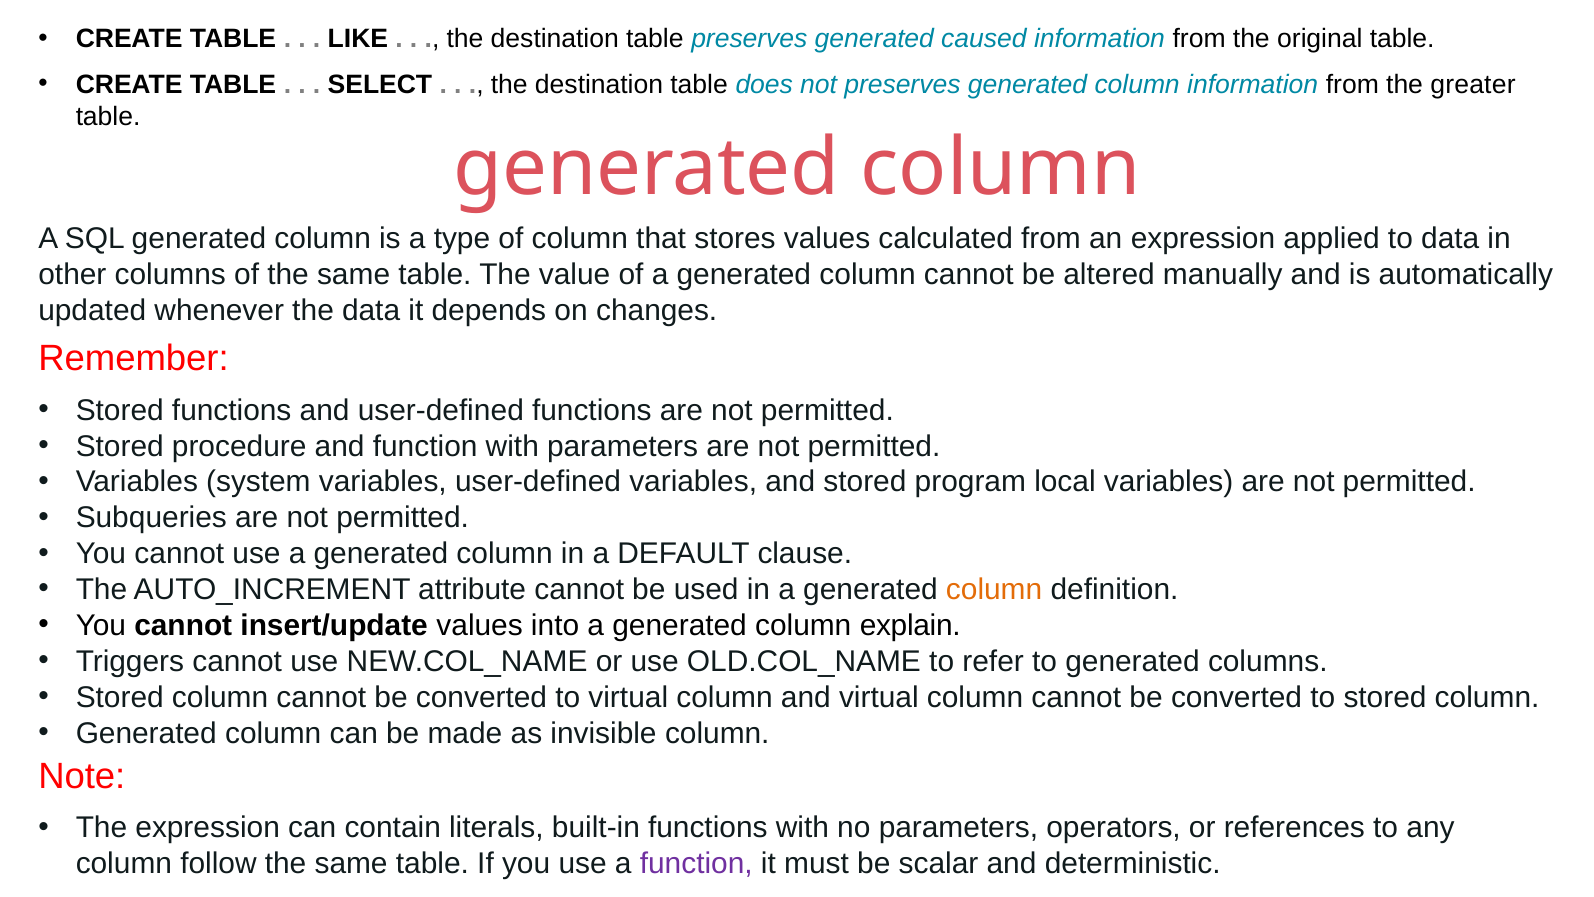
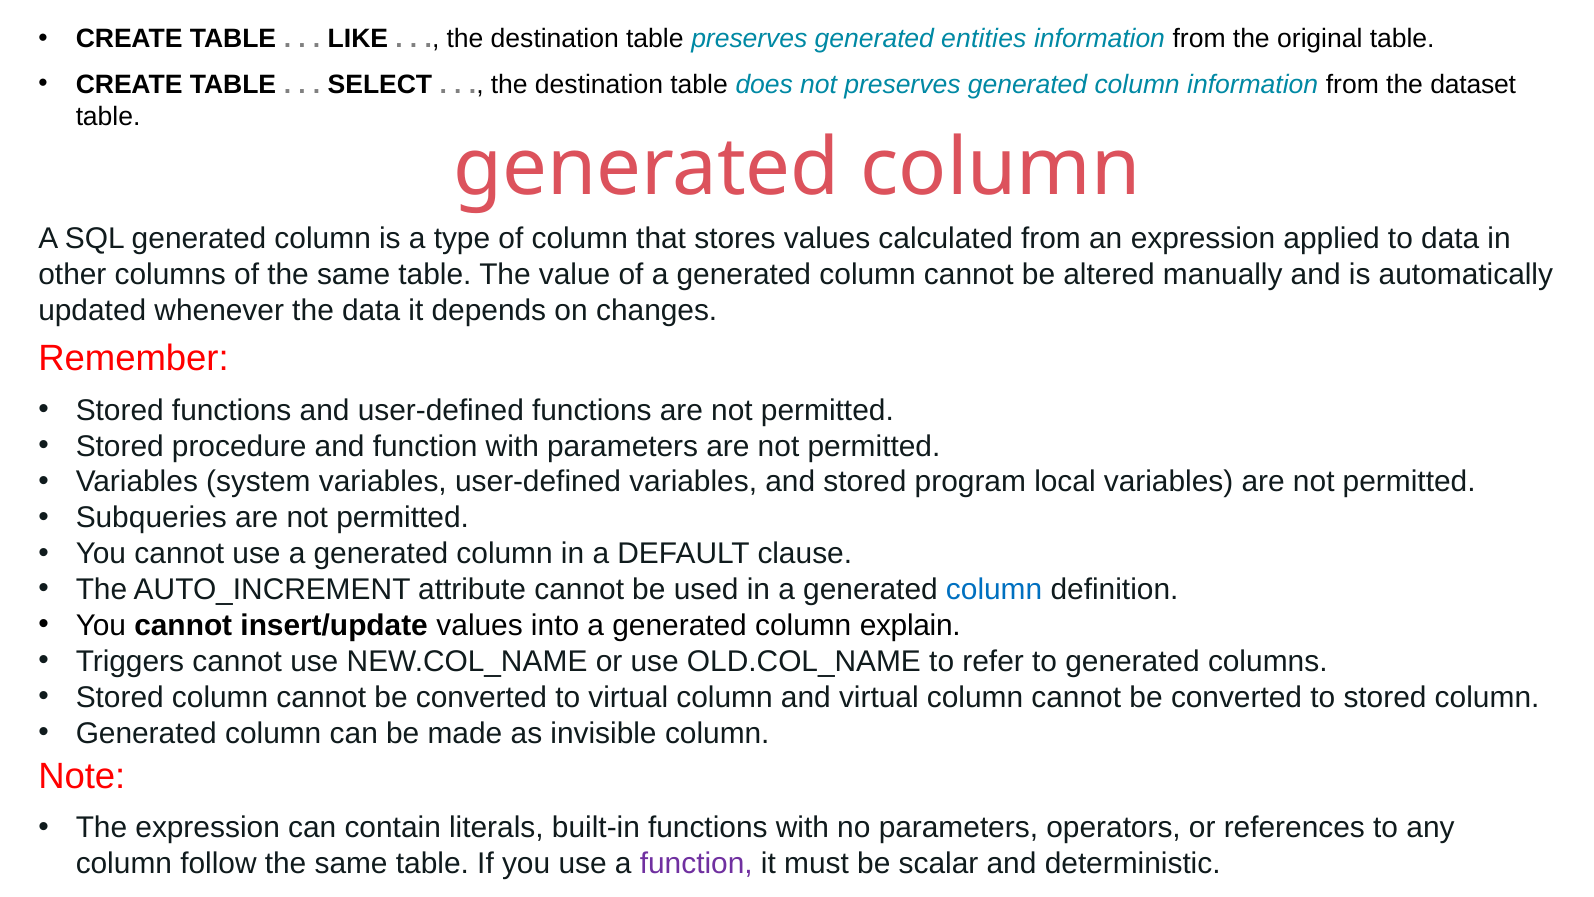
caused: caused -> entities
greater: greater -> dataset
column at (994, 589) colour: orange -> blue
